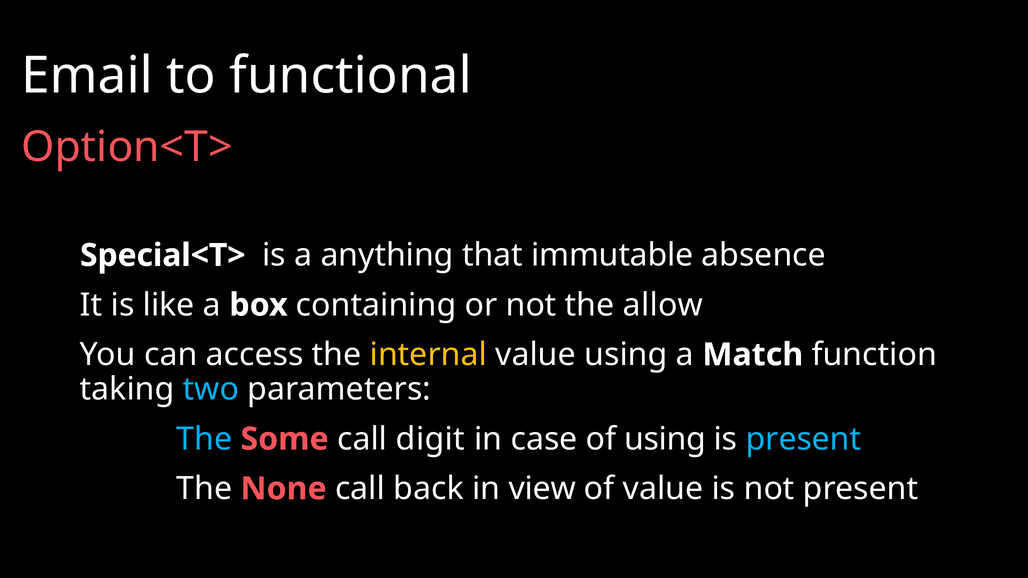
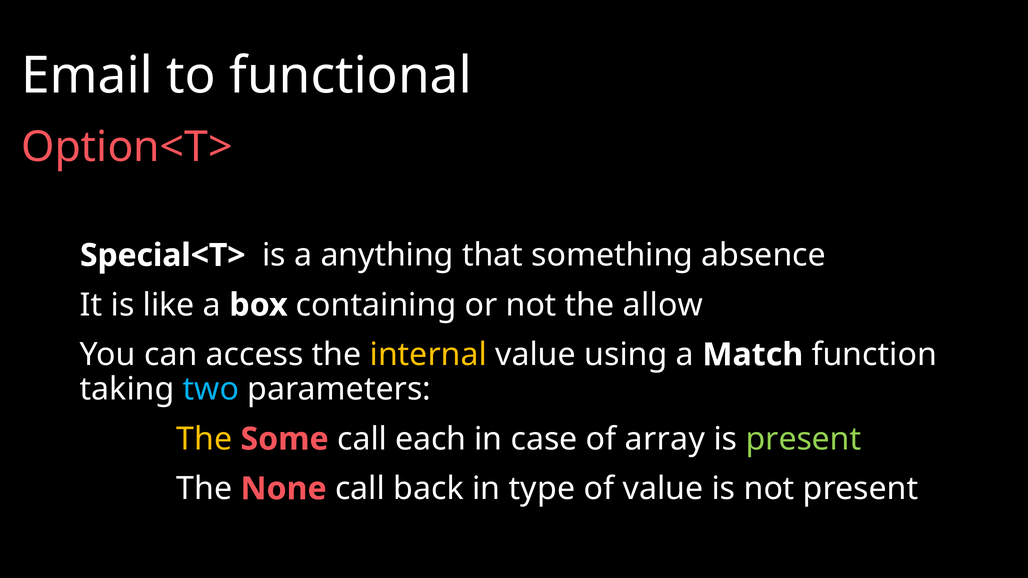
immutable: immutable -> something
The at (204, 439) colour: light blue -> yellow
digit: digit -> each
of using: using -> array
present at (804, 439) colour: light blue -> light green
view: view -> type
